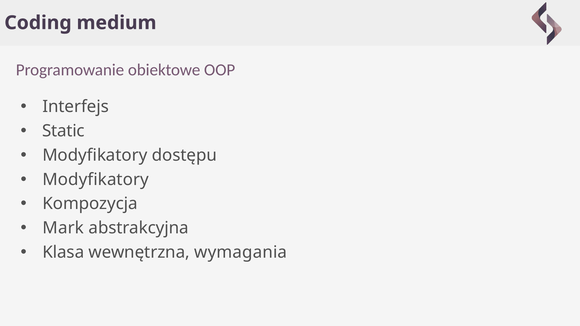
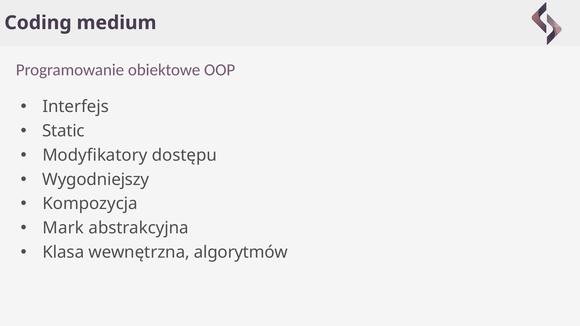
Modyfikatory at (96, 180): Modyfikatory -> Wygodniejszy
wymagania: wymagania -> algorytmów
